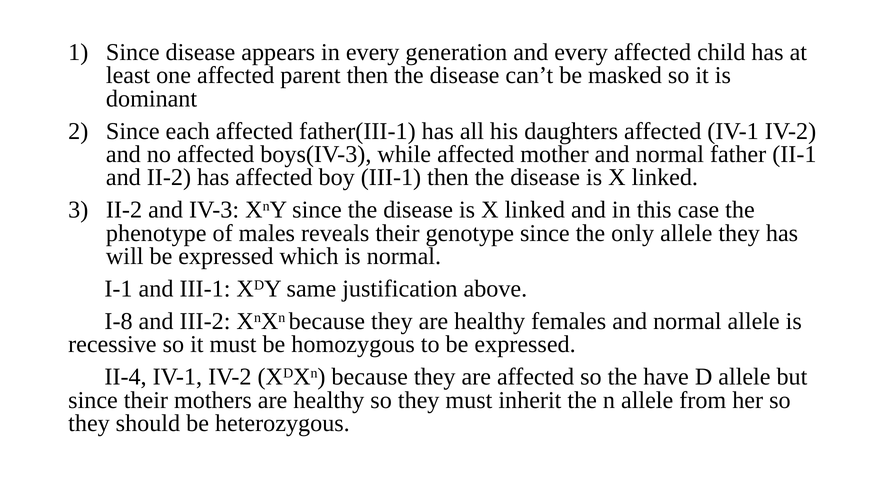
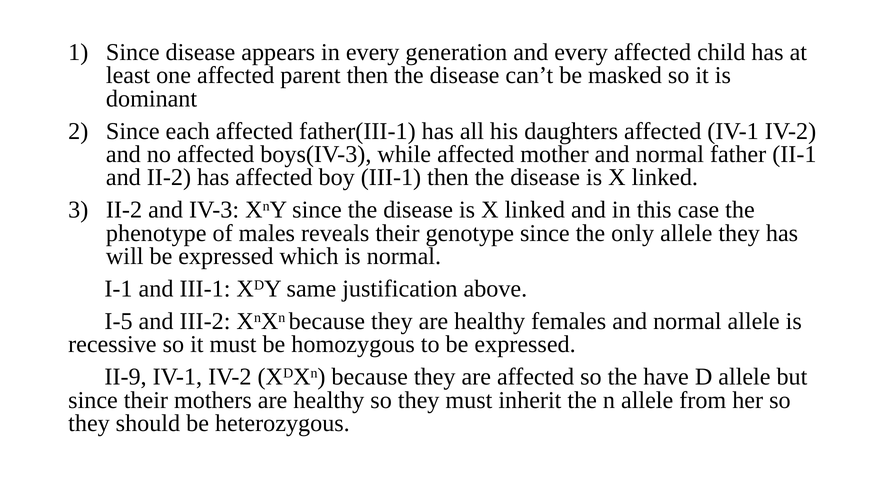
I-8: I-8 -> I-5
II-4: II-4 -> II-9
